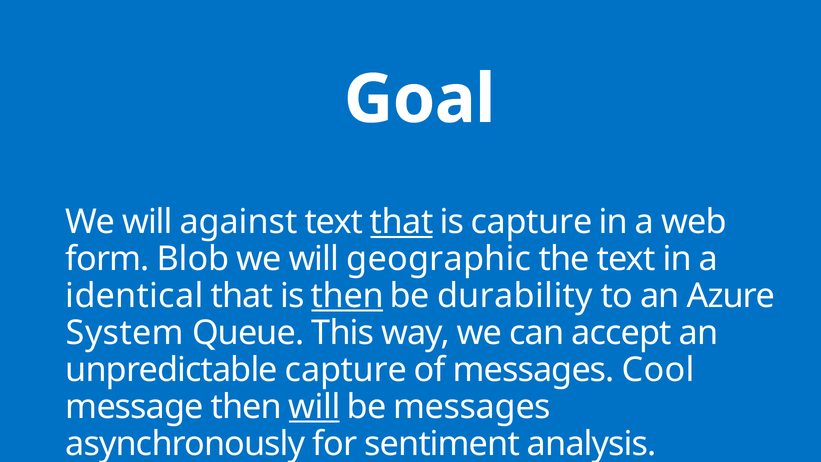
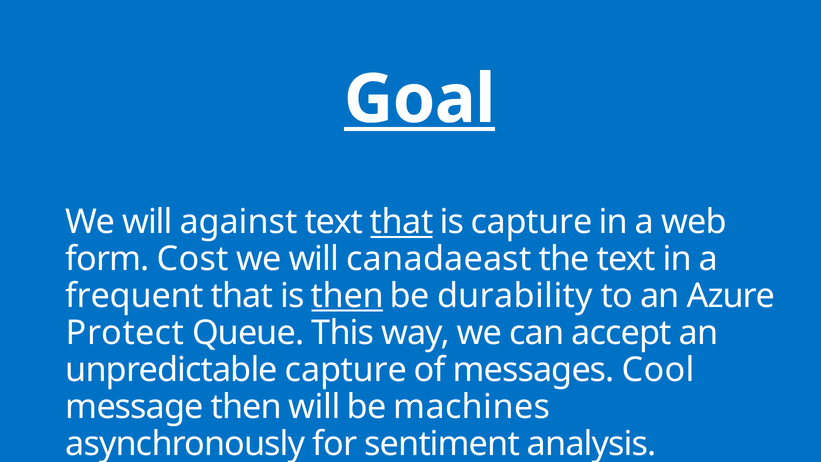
Goal underline: none -> present
Blob: Blob -> Cost
geographic: geographic -> canadaeast
identical: identical -> frequent
System: System -> Protect
will at (315, 407) underline: present -> none
be messages: messages -> machines
